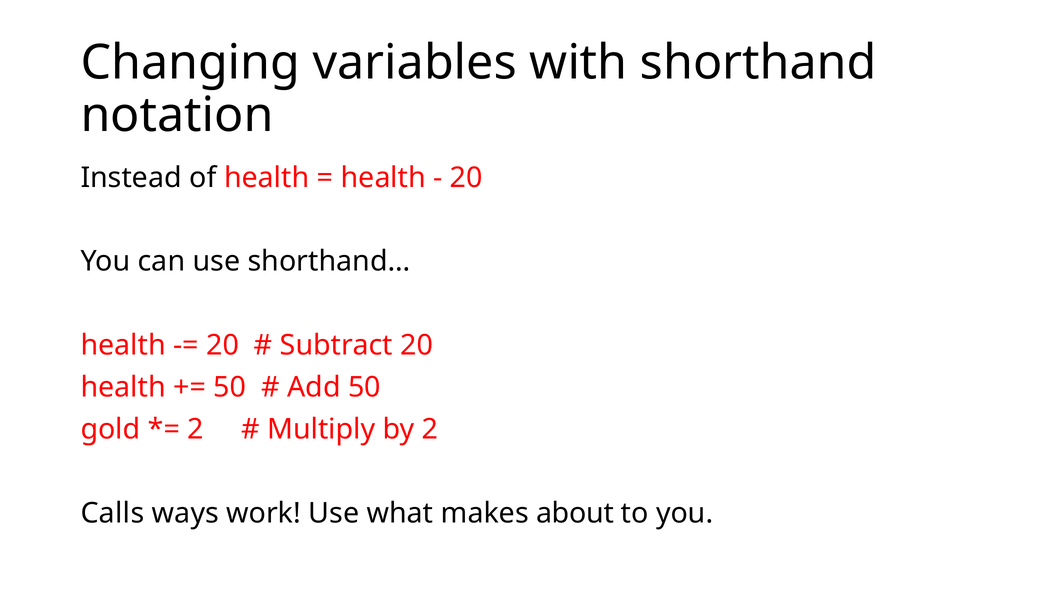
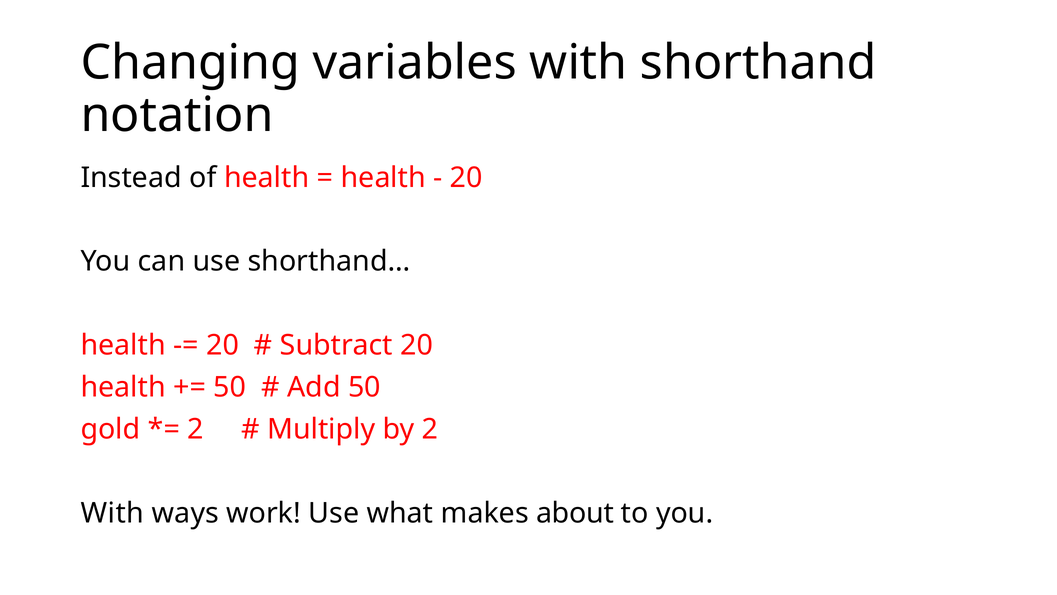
Calls at (112, 513): Calls -> With
